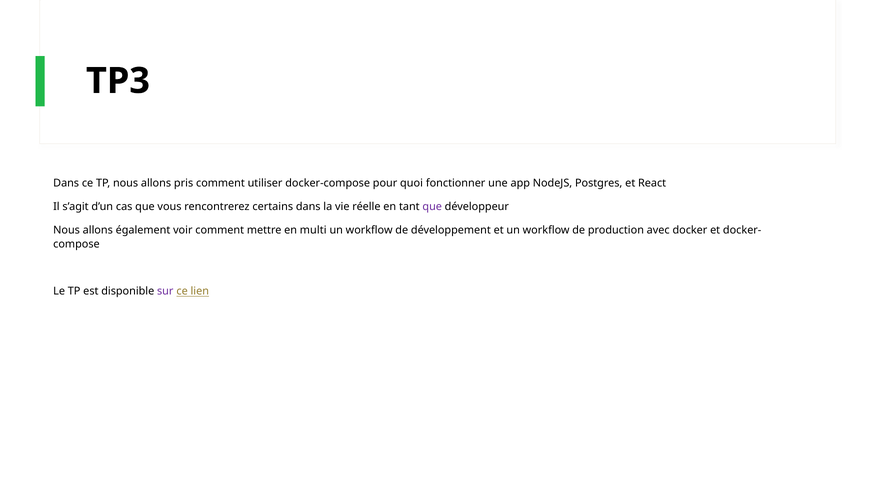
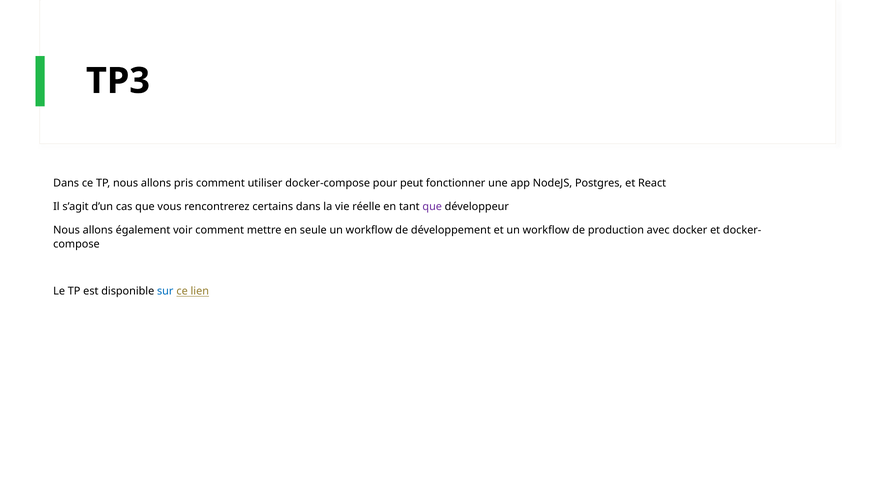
quoi: quoi -> peut
multi: multi -> seule
sur colour: purple -> blue
